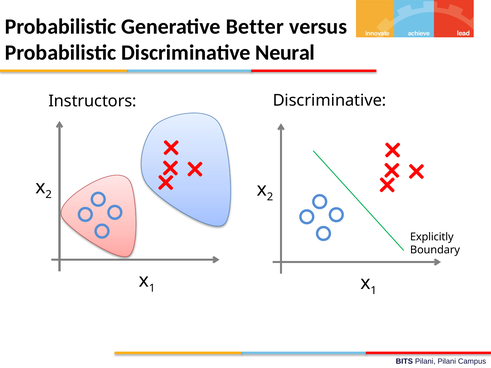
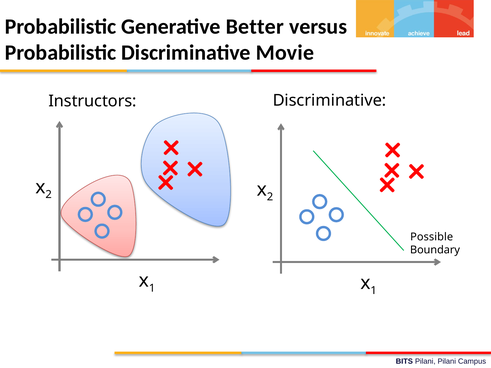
Neural: Neural -> Movie
Explicitly: Explicitly -> Possible
